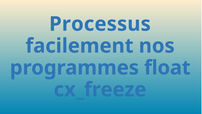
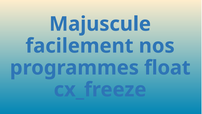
Processus: Processus -> Majuscule
